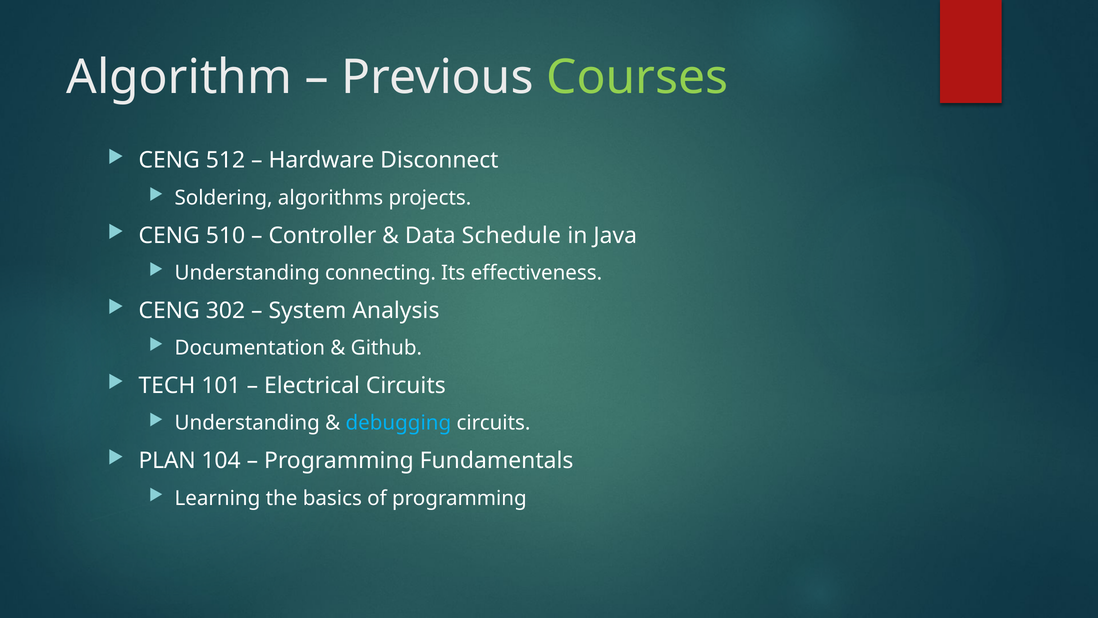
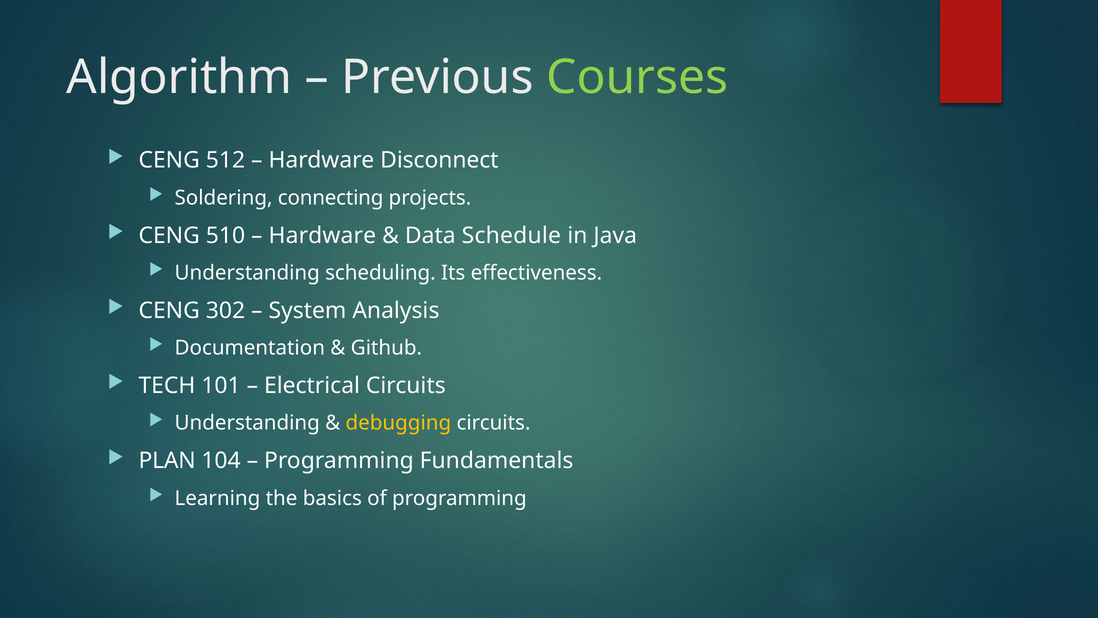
algorithms: algorithms -> connecting
Controller at (322, 235): Controller -> Hardware
connecting: connecting -> scheduling
debugging colour: light blue -> yellow
